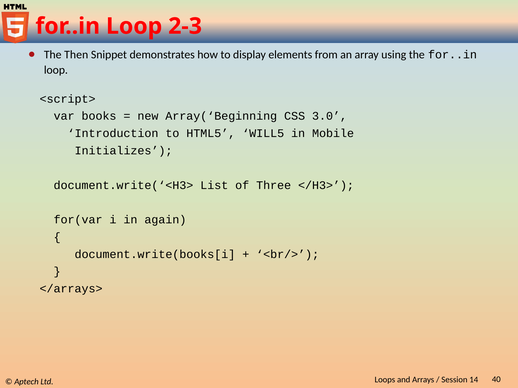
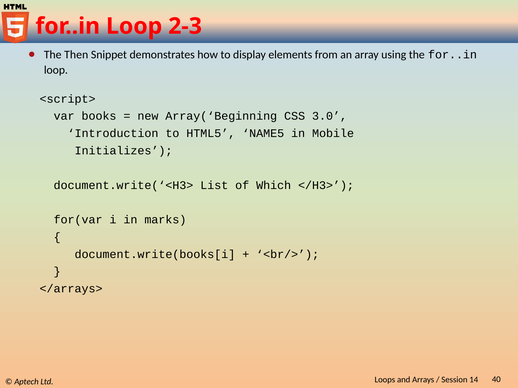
WILL5: WILL5 -> NAME5
Three: Three -> Which
again: again -> marks
